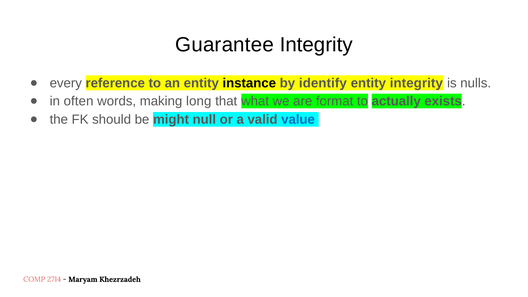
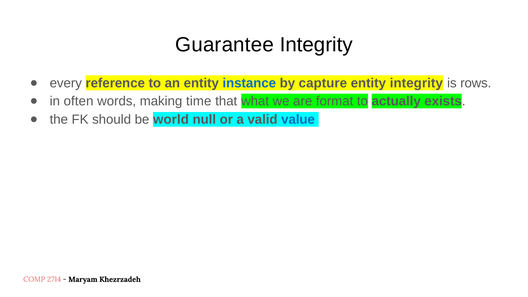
instance colour: black -> blue
identify: identify -> capture
nulls: nulls -> rows
long: long -> time
might: might -> world
